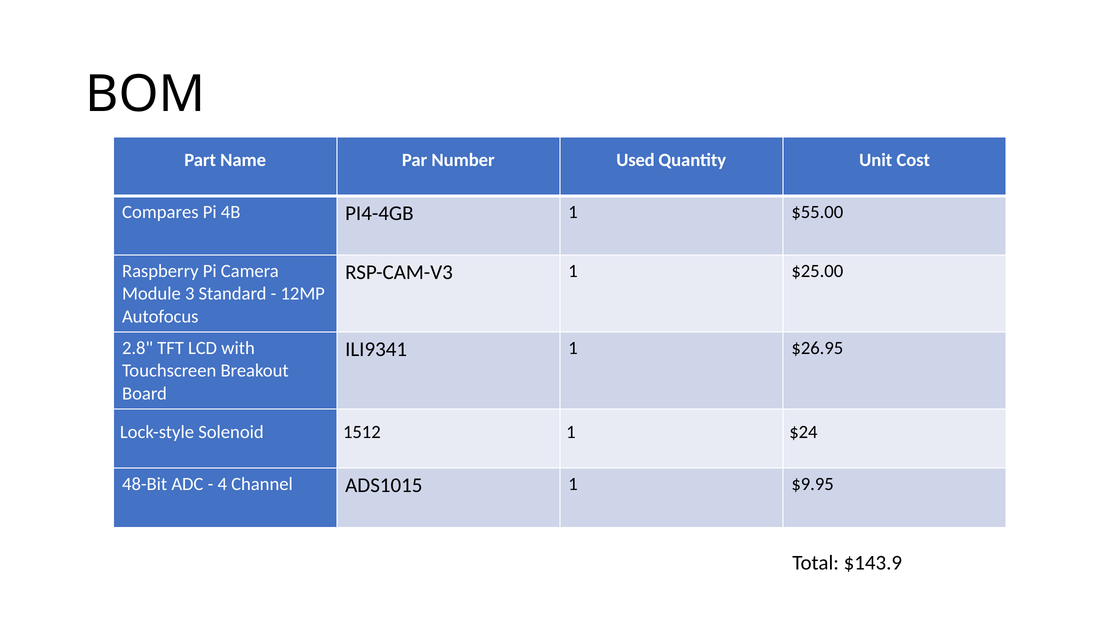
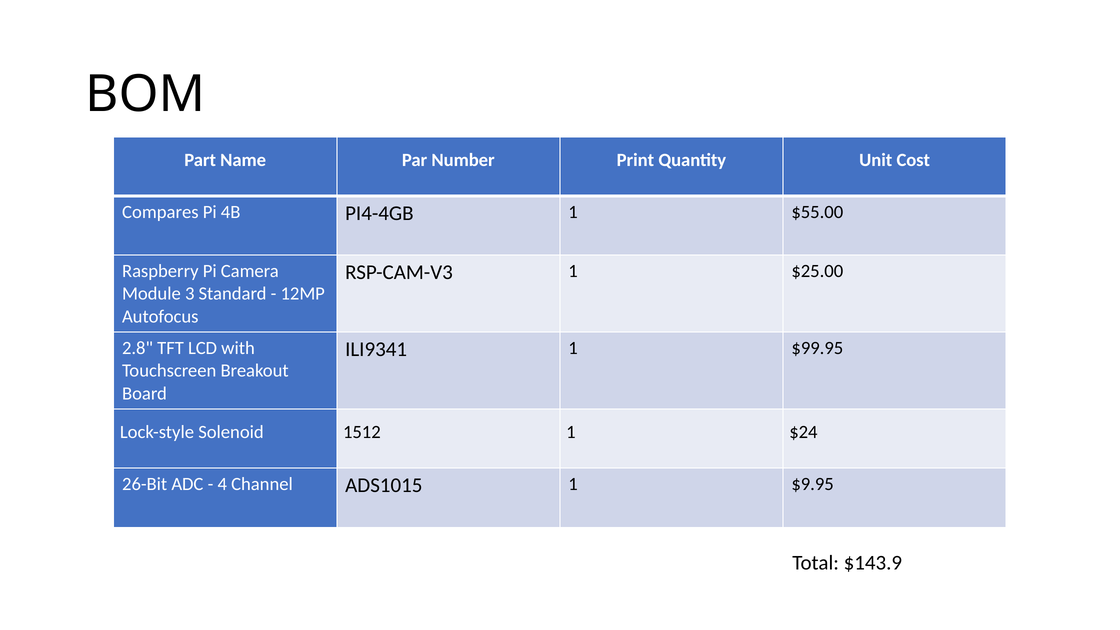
Used: Used -> Print
$26.95: $26.95 -> $99.95
48-Bit: 48-Bit -> 26-Bit
